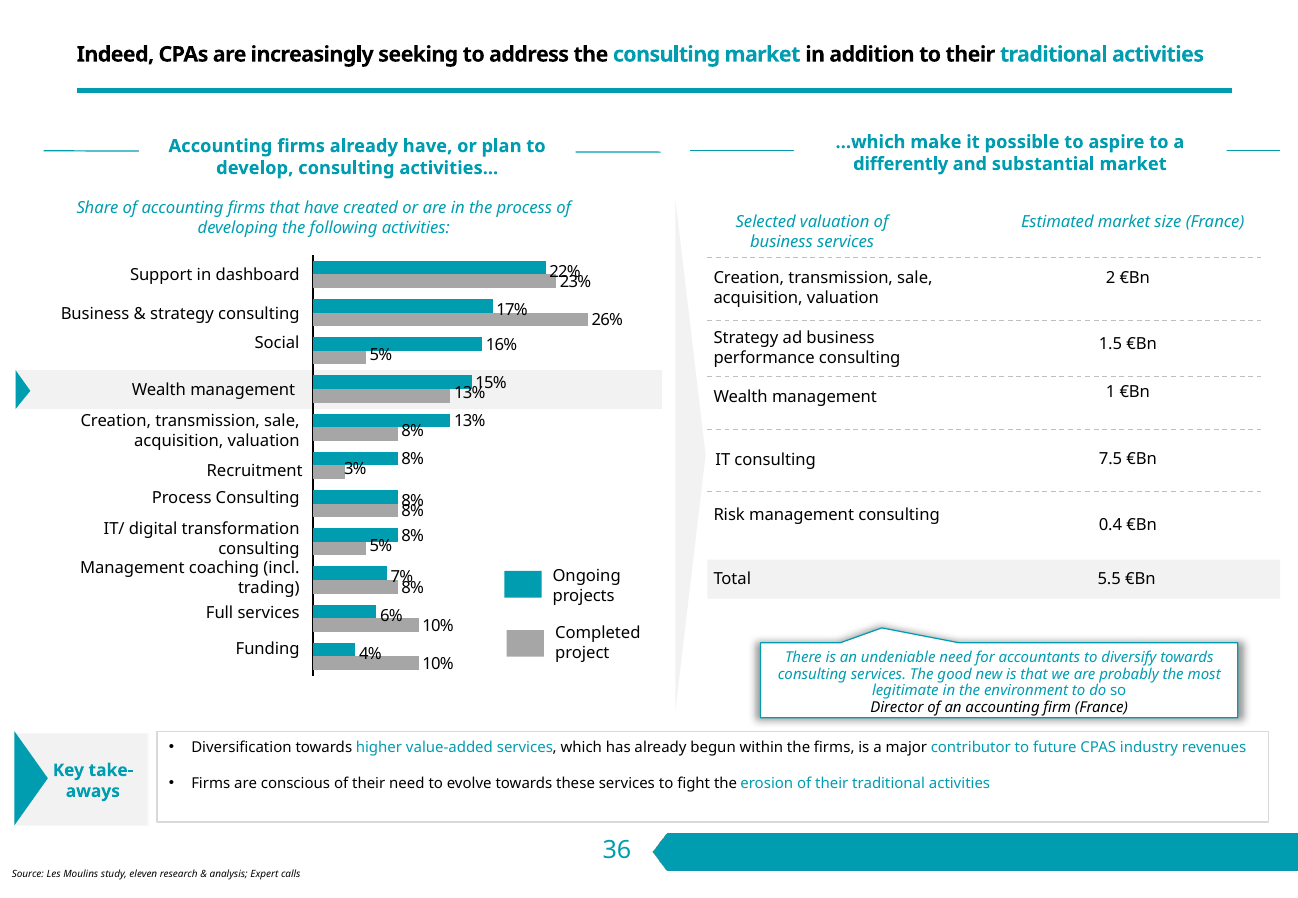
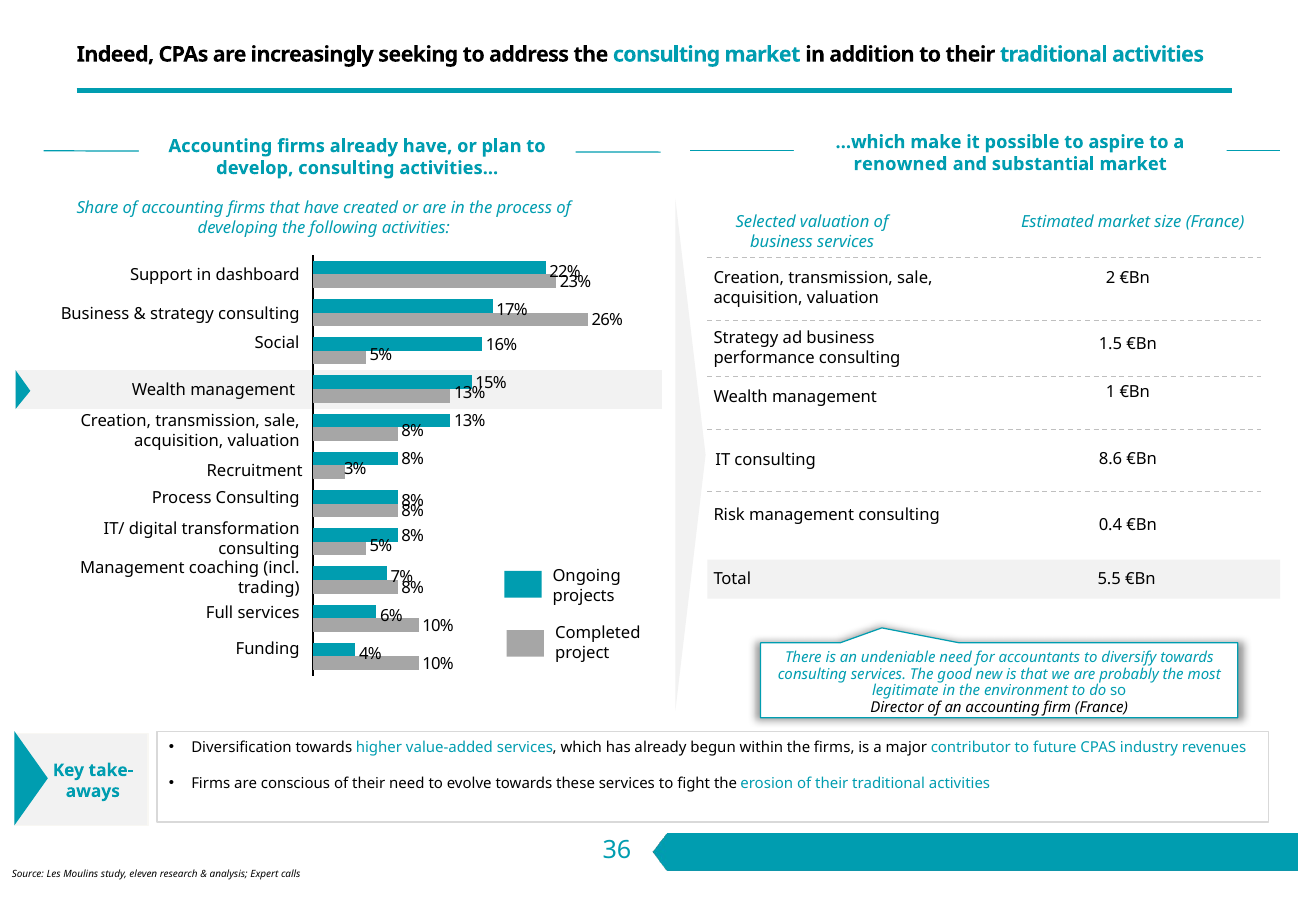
differently: differently -> renowned
7.5: 7.5 -> 8.6
